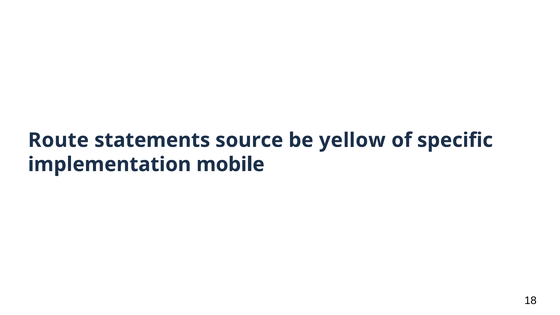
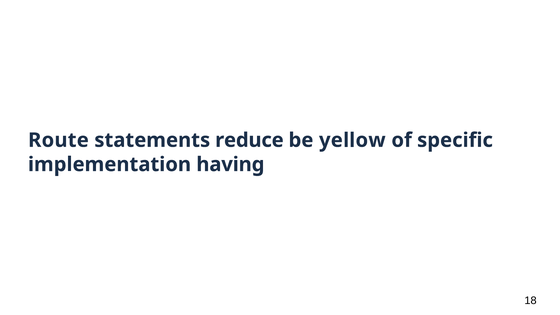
source: source -> reduce
mobile: mobile -> having
